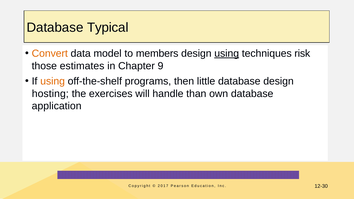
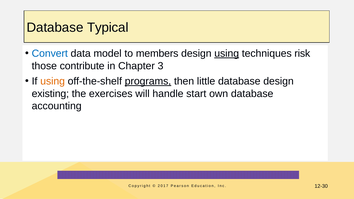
Convert colour: orange -> blue
estimates: estimates -> contribute
9: 9 -> 3
programs underline: none -> present
hosting: hosting -> existing
than: than -> start
application: application -> accounting
